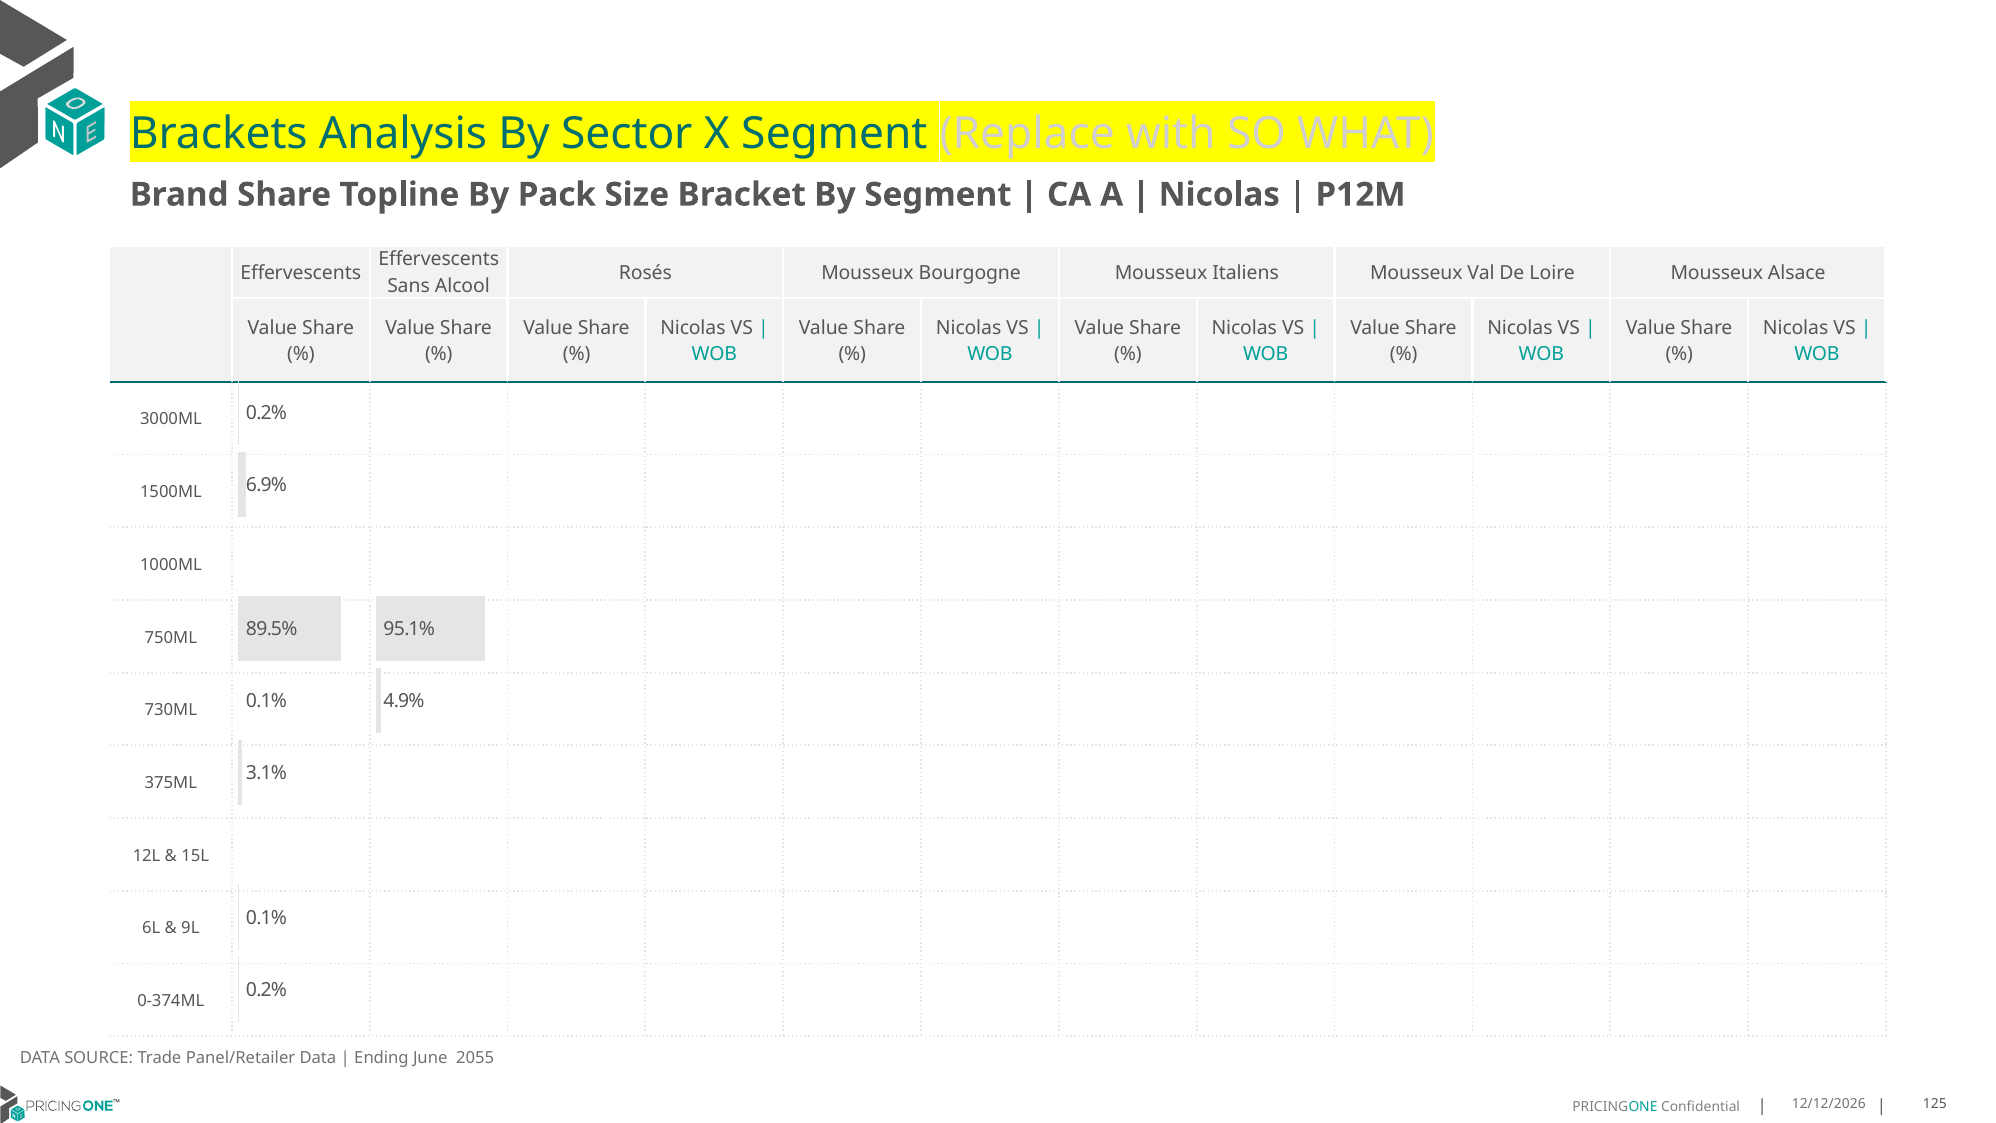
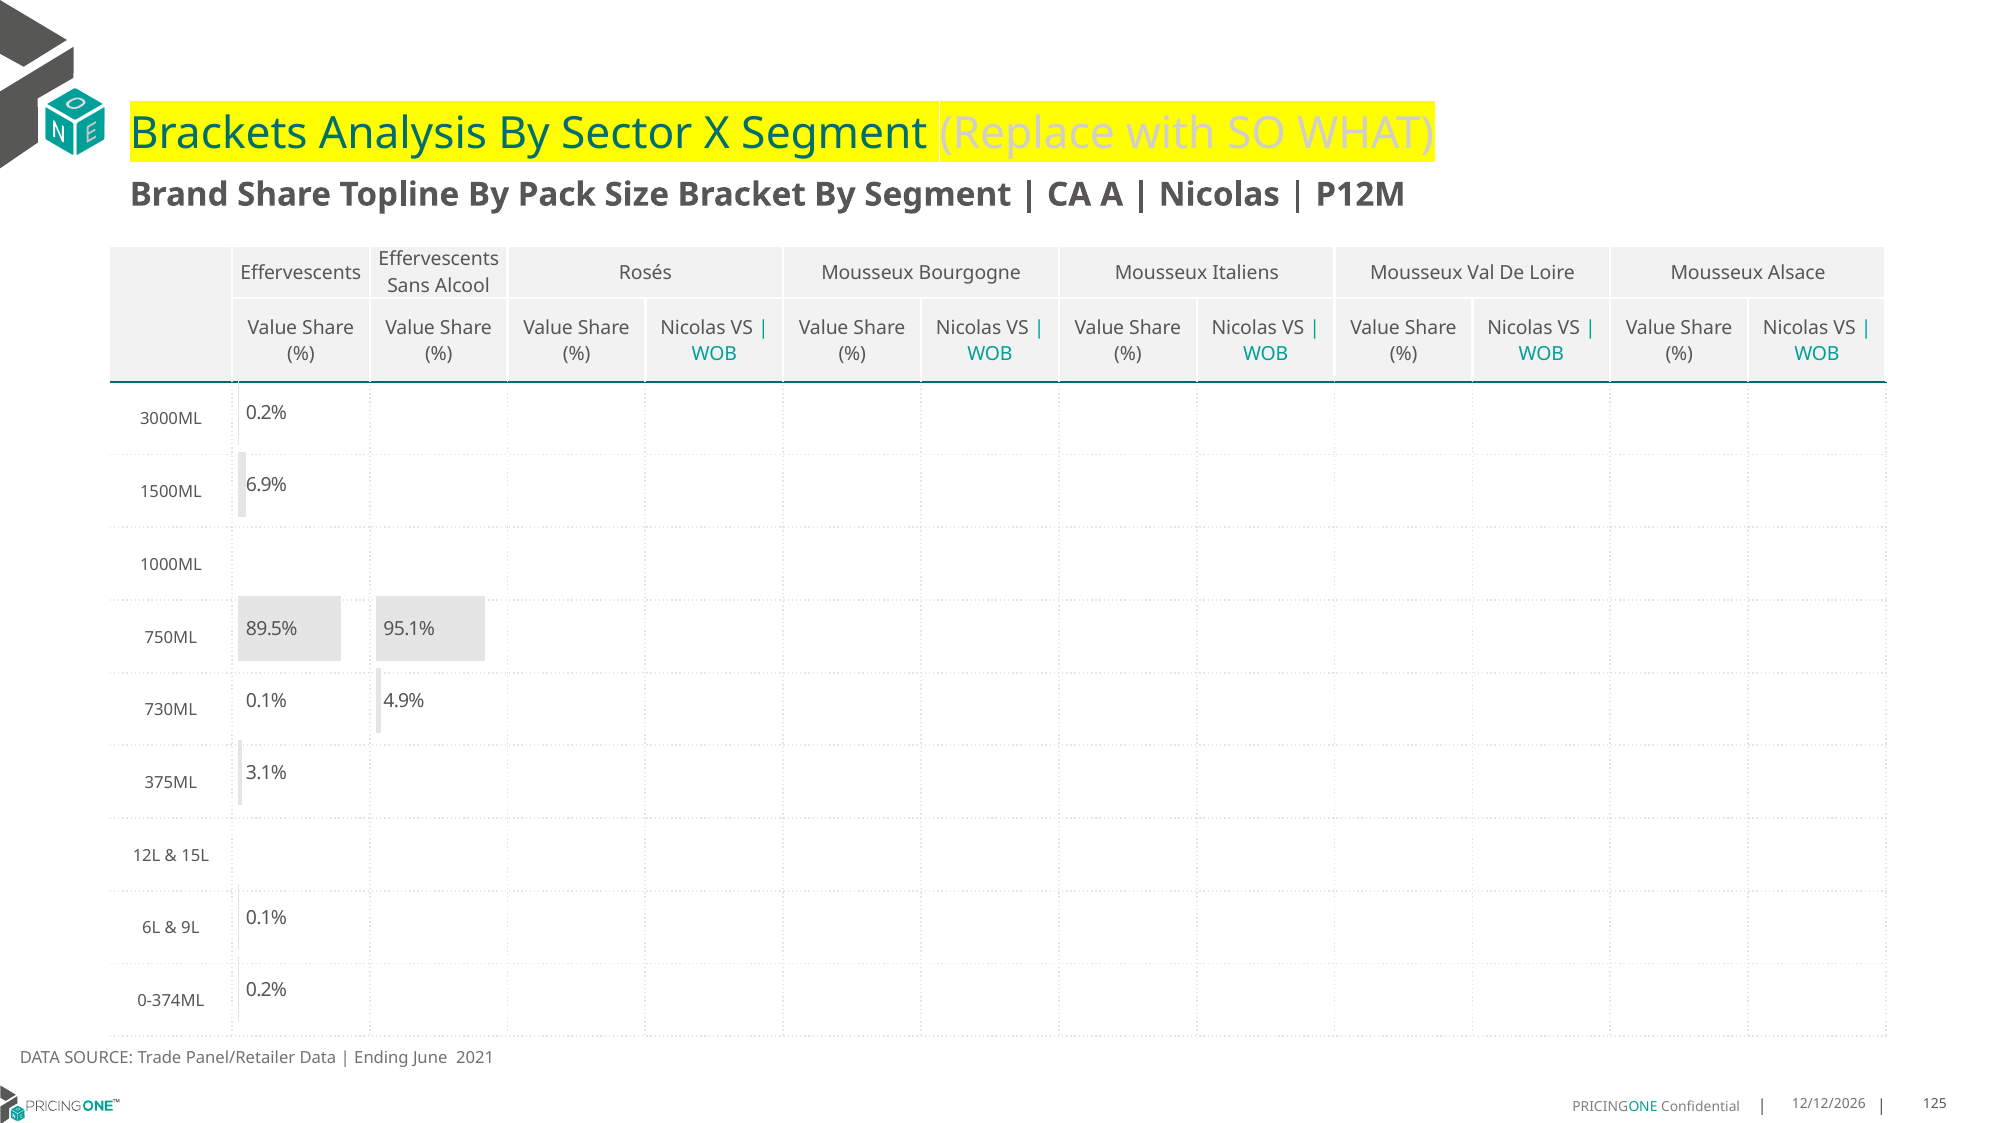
2055: 2055 -> 2021
